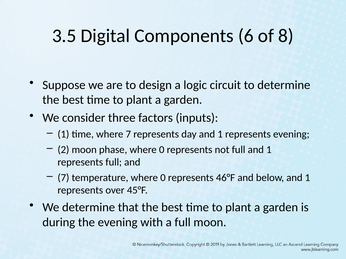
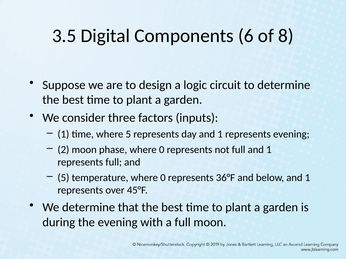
where 7: 7 -> 5
7 at (63, 178): 7 -> 5
46°F: 46°F -> 36°F
